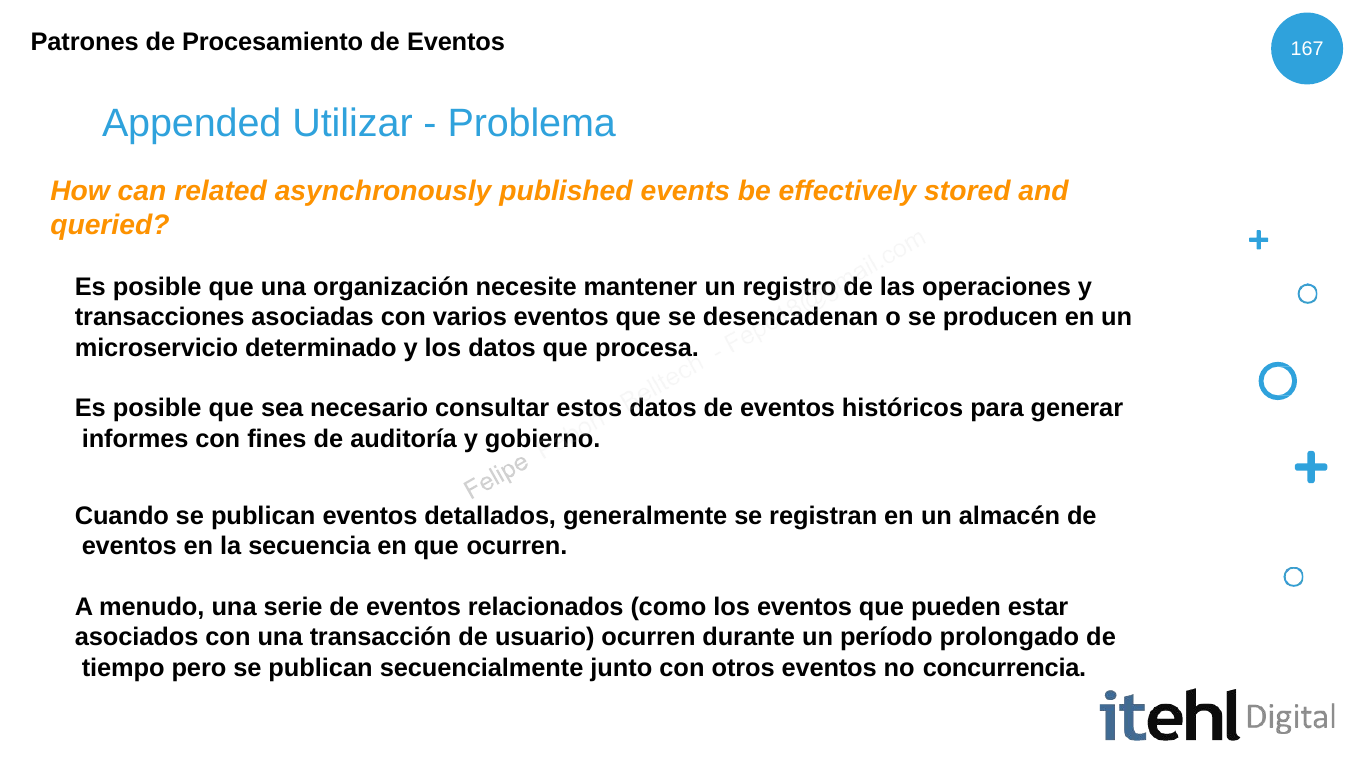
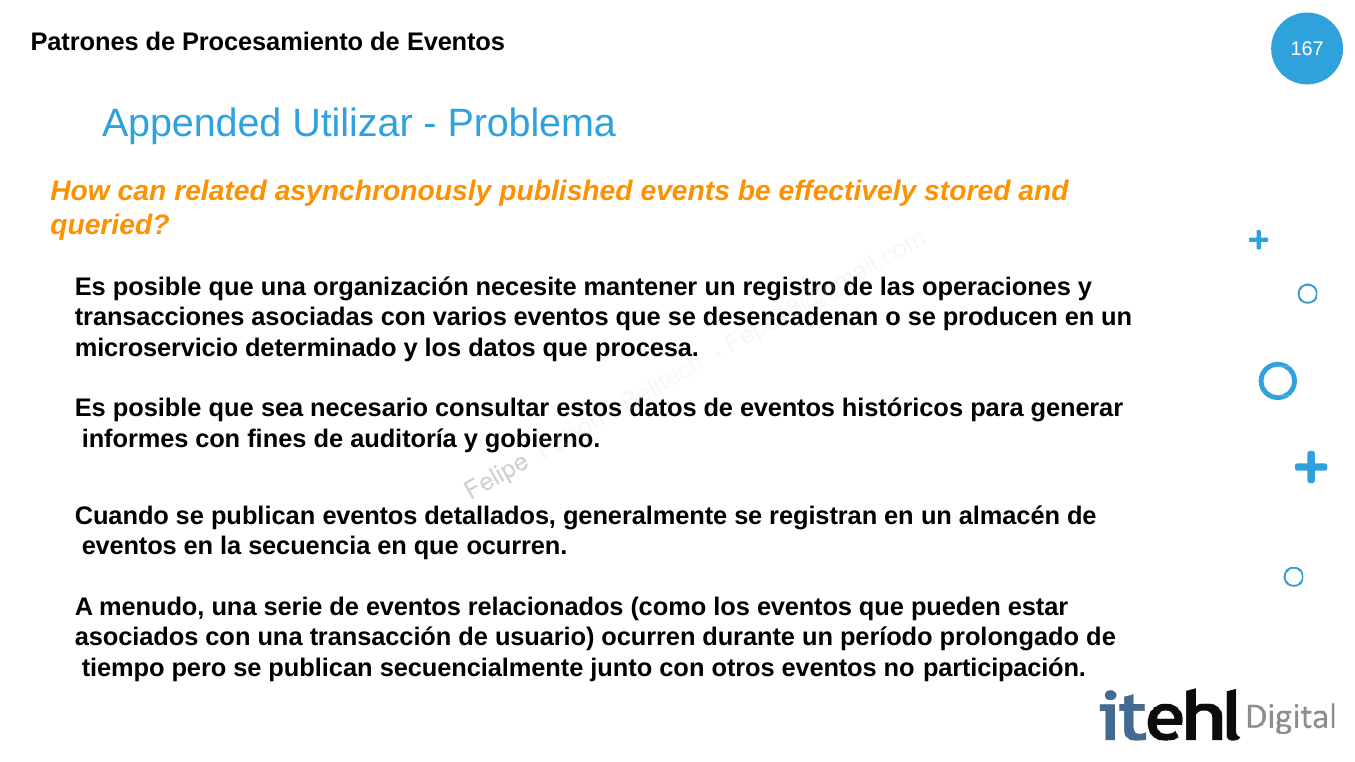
concurrencia: concurrencia -> participación
